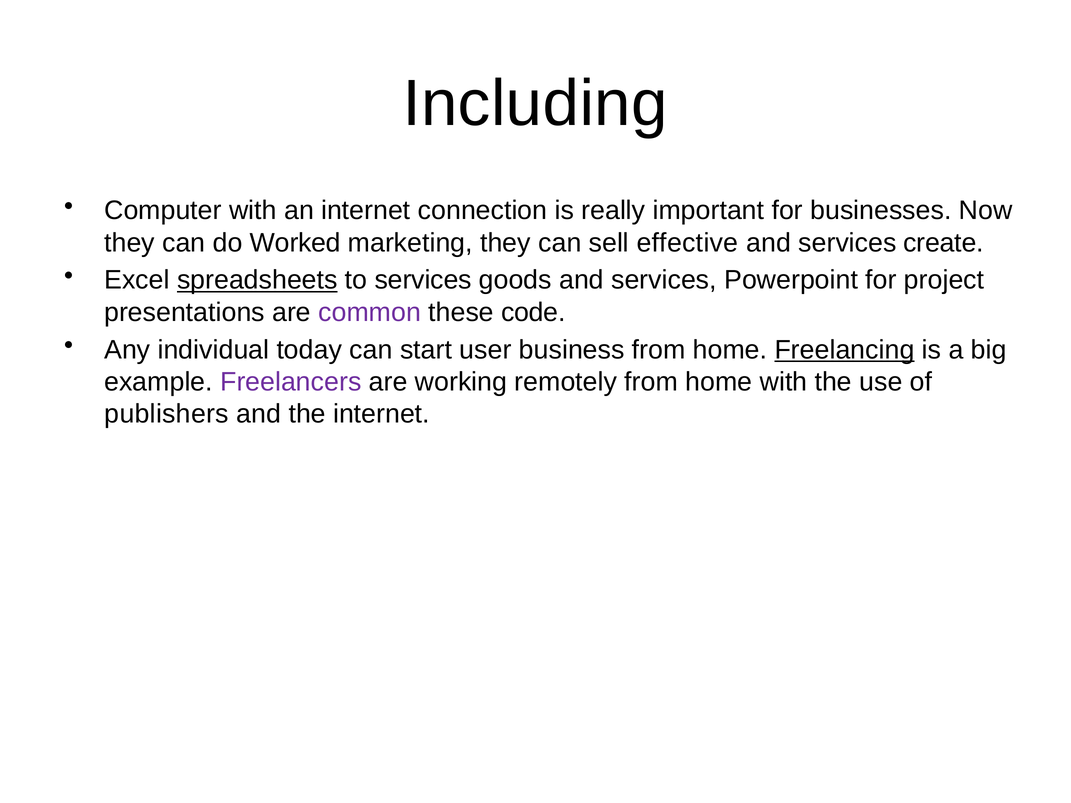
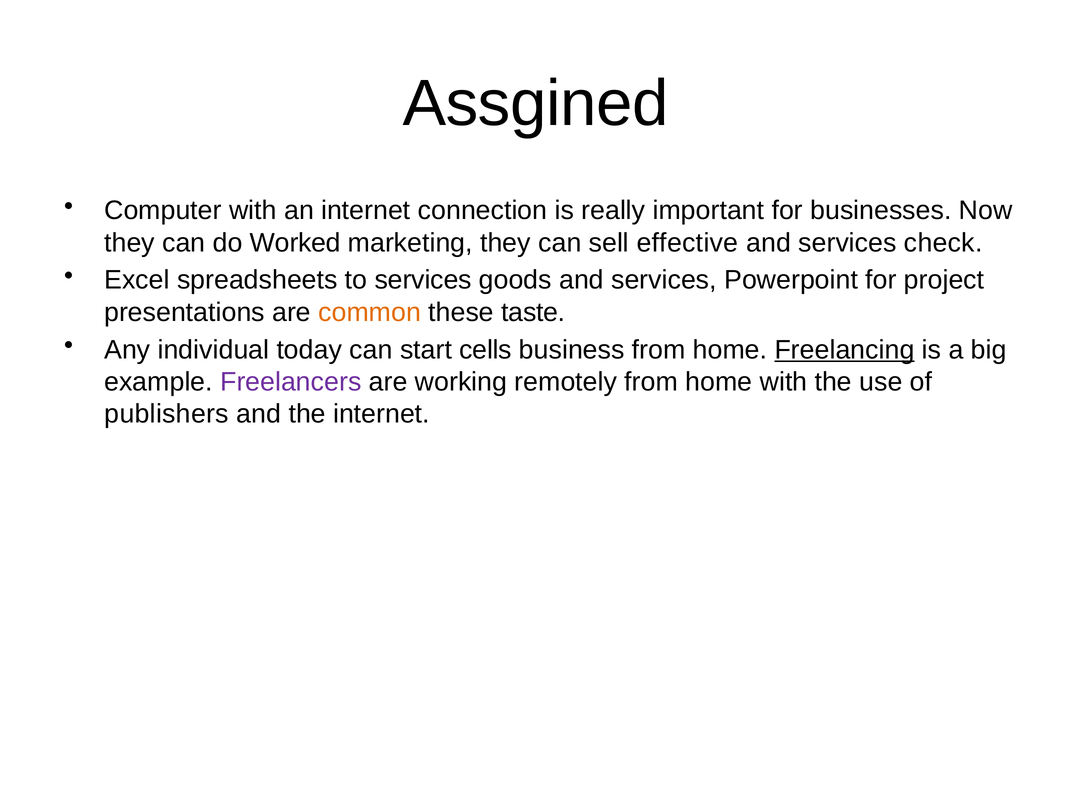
Including: Including -> Assgined
create: create -> check
spreadsheets underline: present -> none
common colour: purple -> orange
code: code -> taste
user: user -> cells
